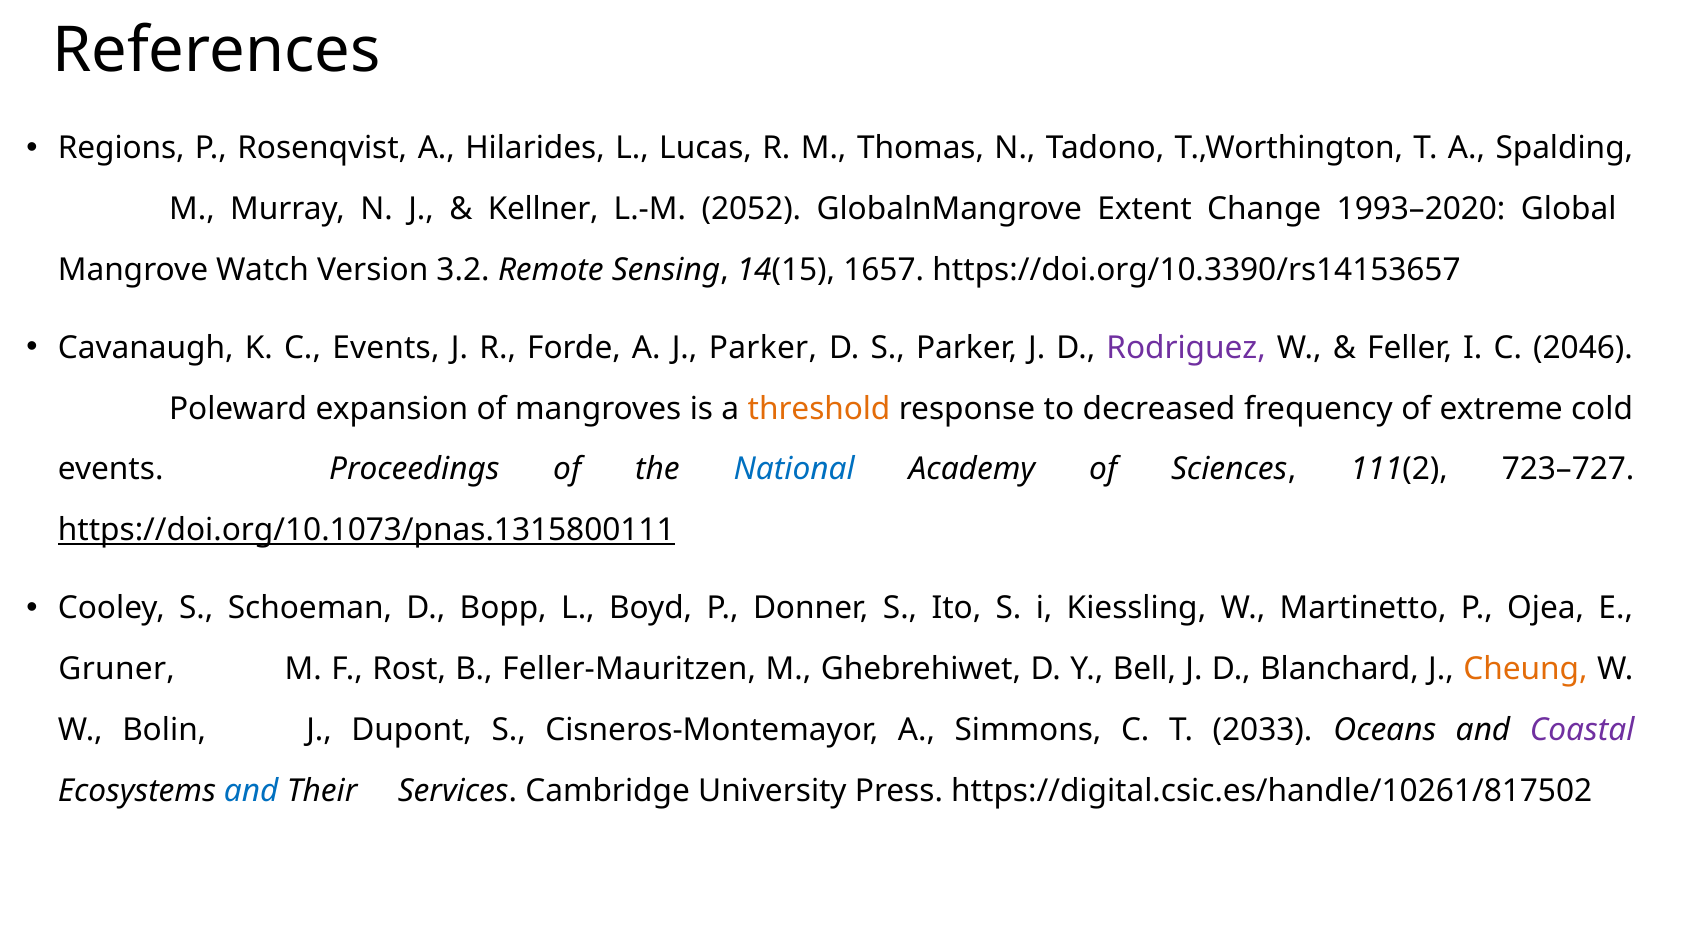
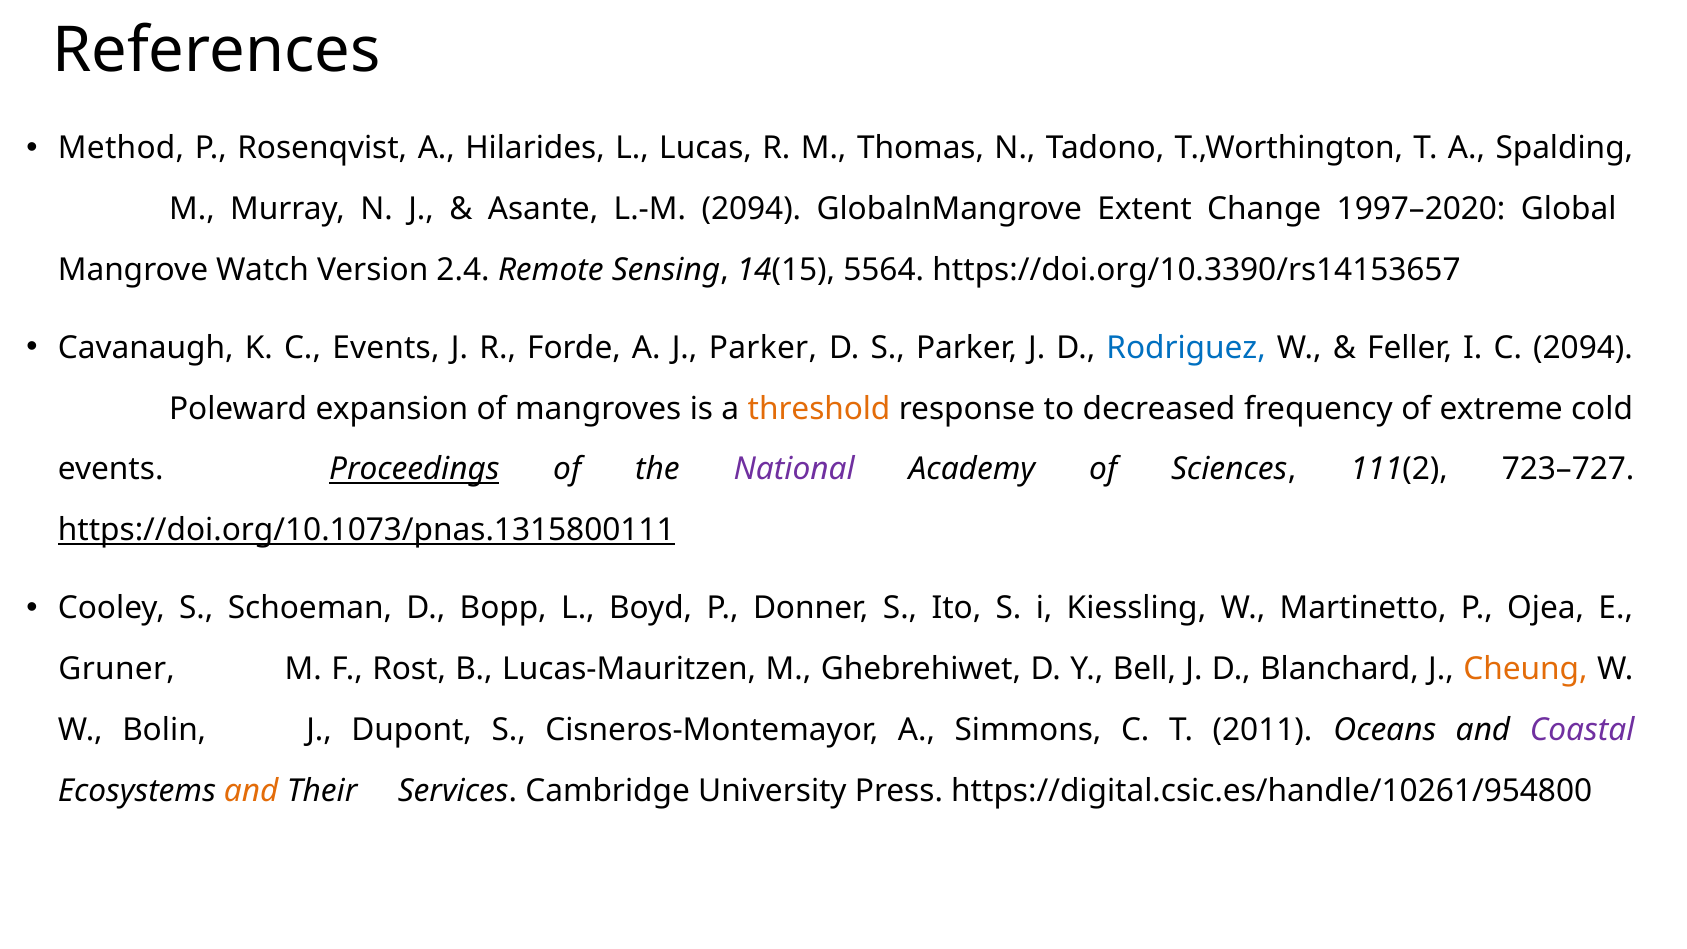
Regions: Regions -> Method
Kellner: Kellner -> Asante
L.-M 2052: 2052 -> 2094
1993–2020: 1993–2020 -> 1997–2020
3.2: 3.2 -> 2.4
1657: 1657 -> 5564
Rodriguez colour: purple -> blue
C 2046: 2046 -> 2094
Proceedings underline: none -> present
National colour: blue -> purple
Feller-Mauritzen: Feller-Mauritzen -> Lucas-Mauritzen
2033: 2033 -> 2011
and at (251, 791) colour: blue -> orange
https://digital.csic.es/handle/10261/817502: https://digital.csic.es/handle/10261/817502 -> https://digital.csic.es/handle/10261/954800
